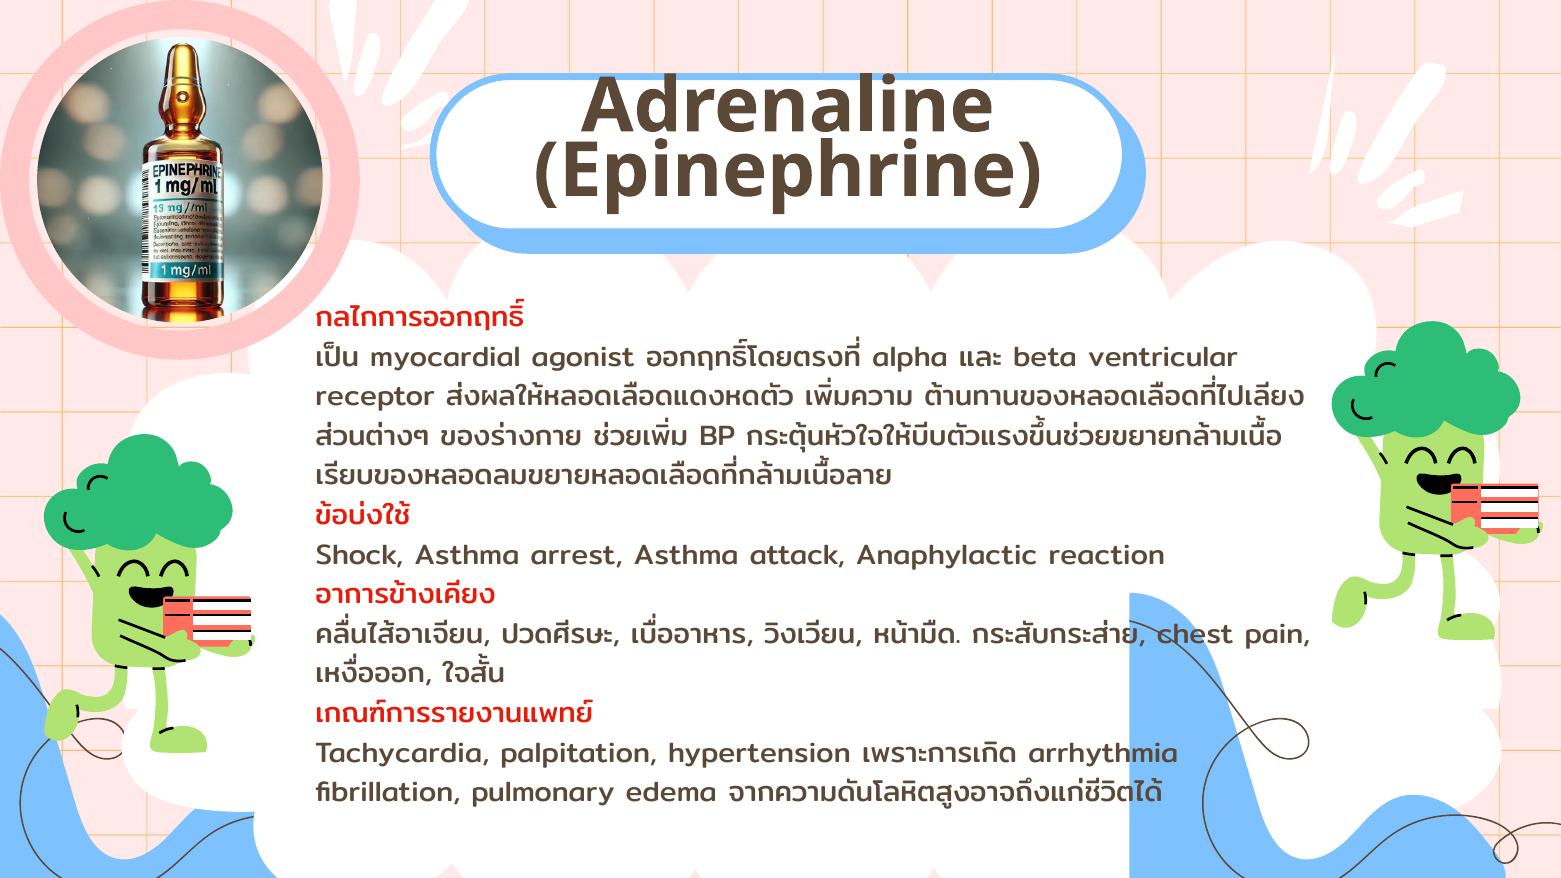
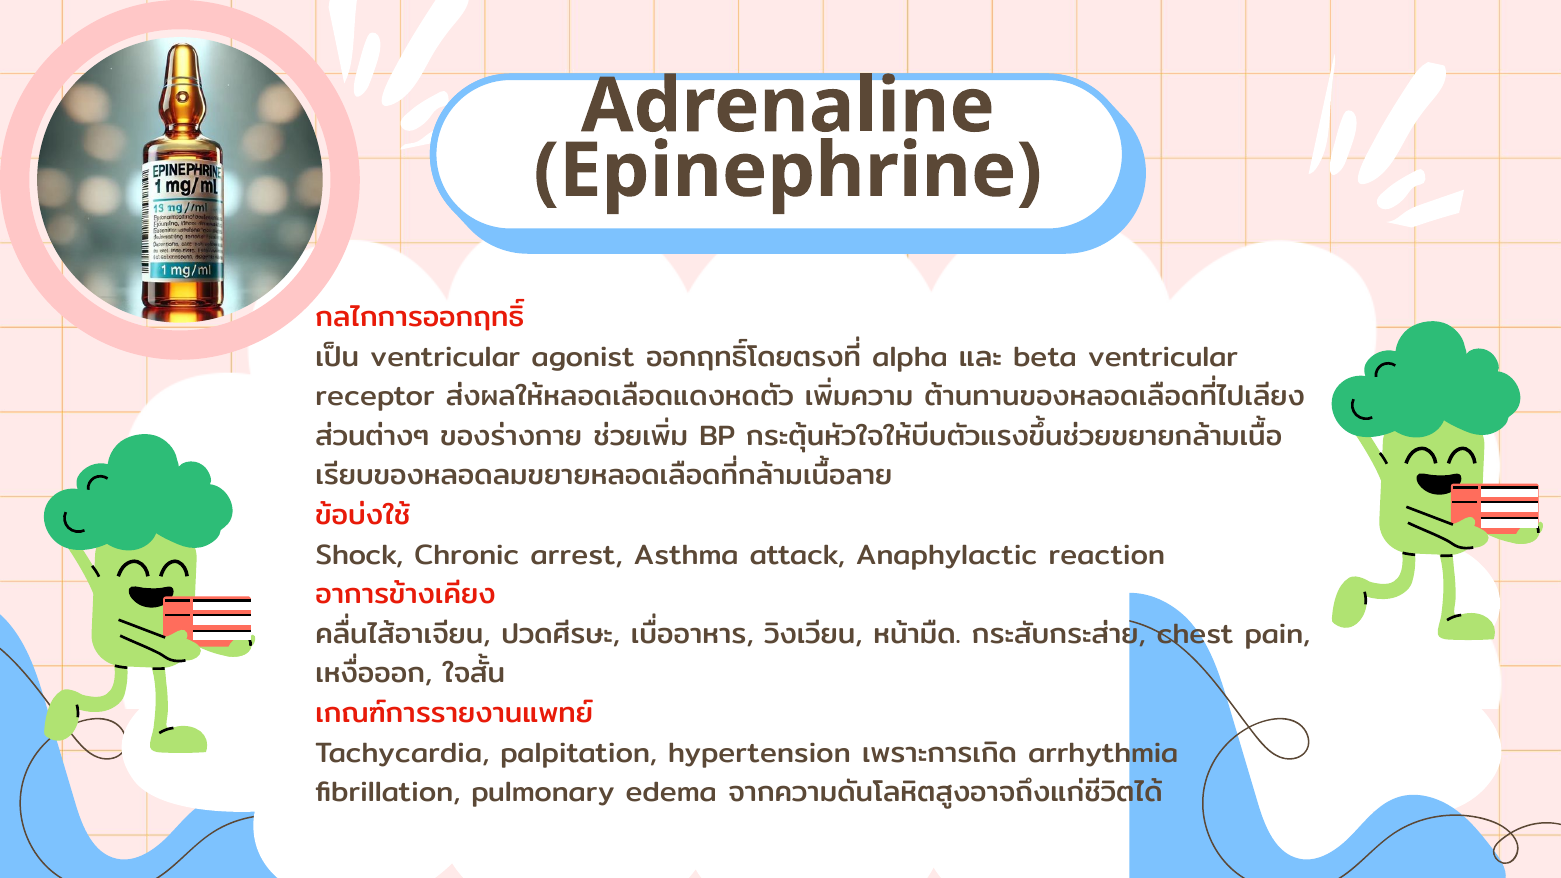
myocardial at (445, 357): myocardial -> ventricular
Shock Asthma: Asthma -> Chronic
